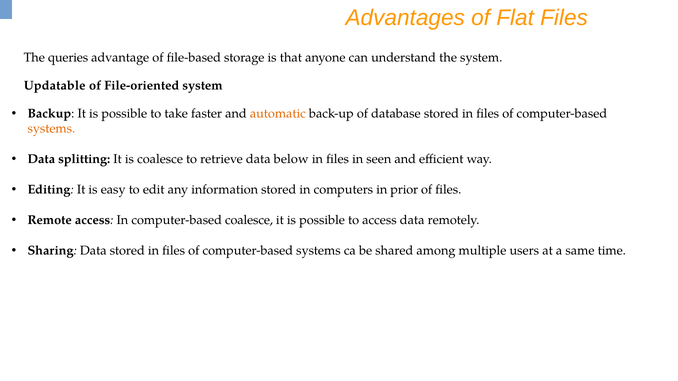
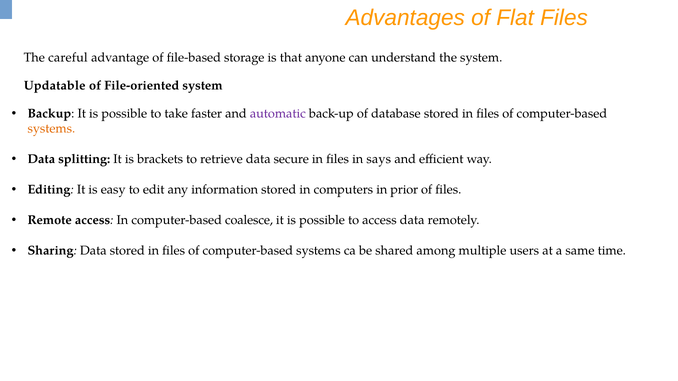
queries: queries -> careful
automatic colour: orange -> purple
is coalesce: coalesce -> brackets
below: below -> secure
seen: seen -> says
